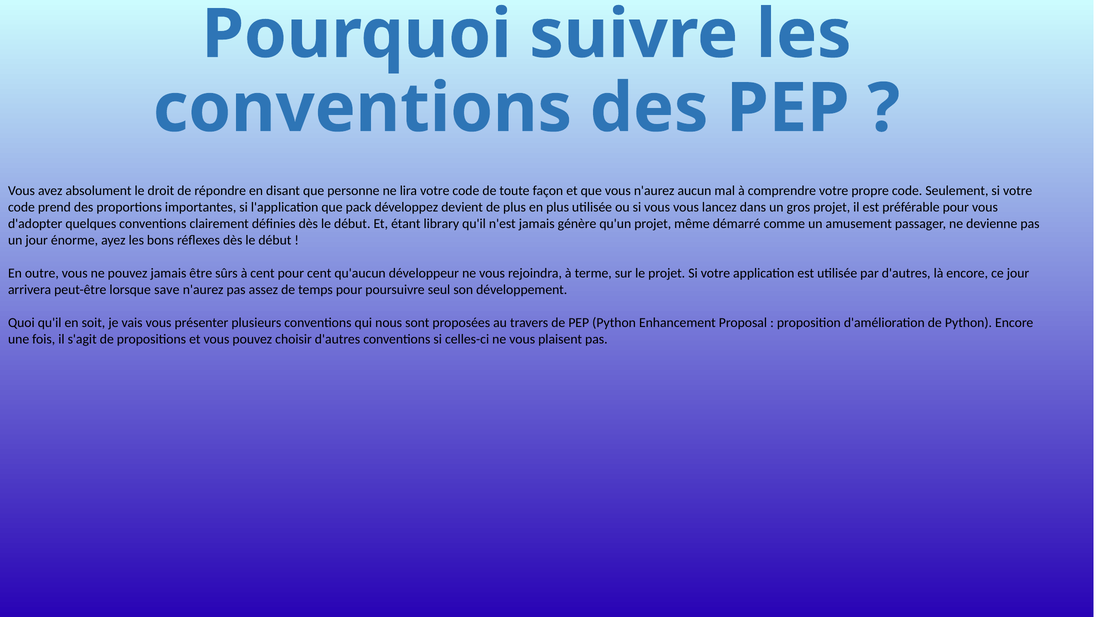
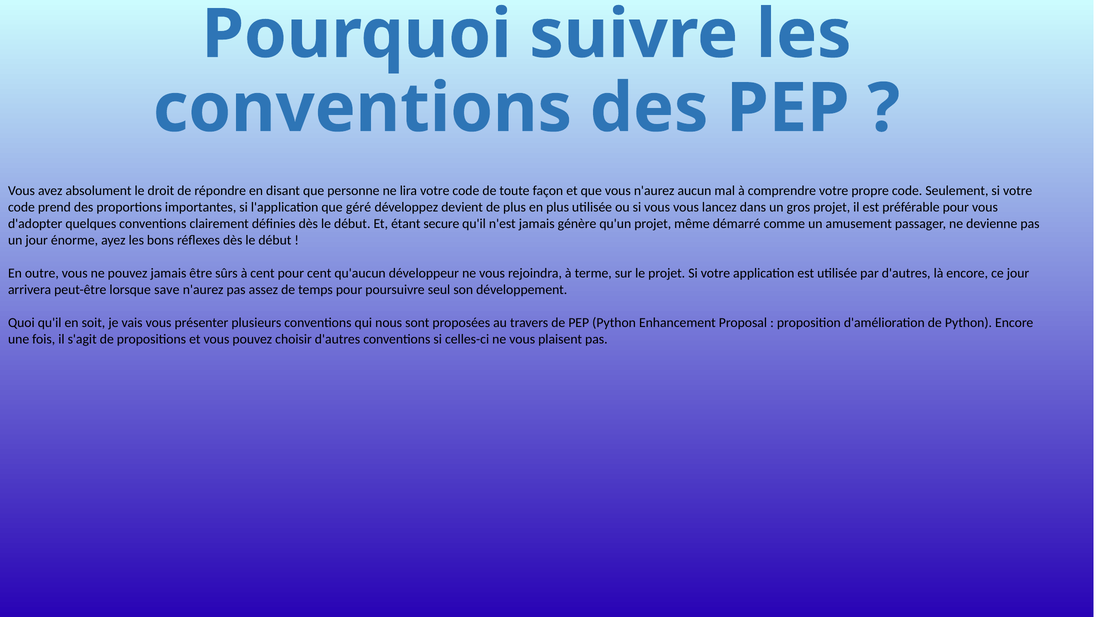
pack: pack -> géré
library: library -> secure
